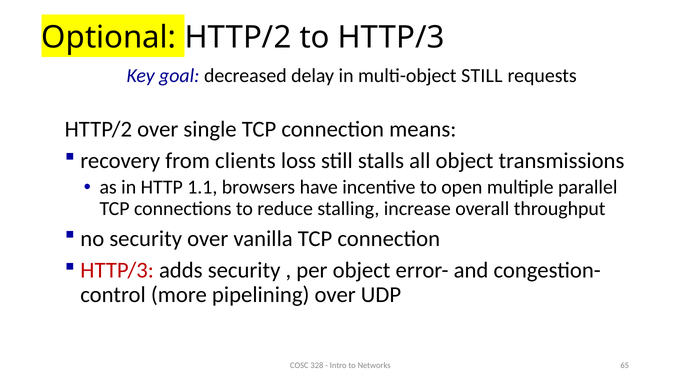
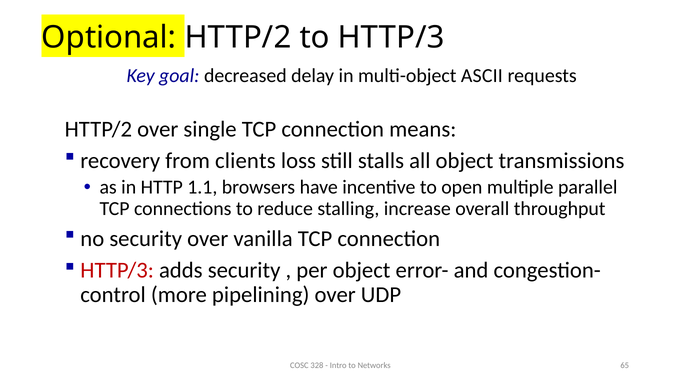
multi-object STILL: STILL -> ASCII
